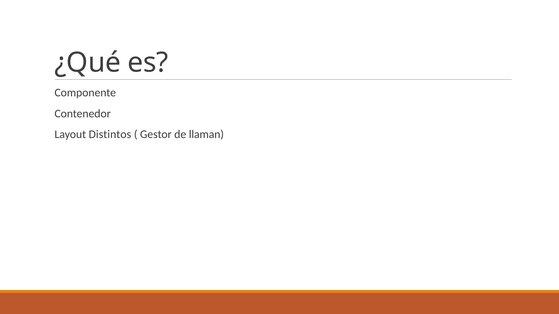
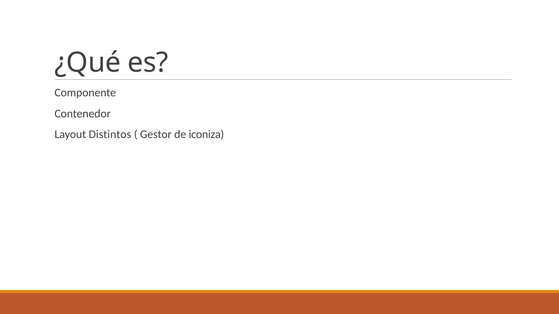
llaman: llaman -> iconiza
